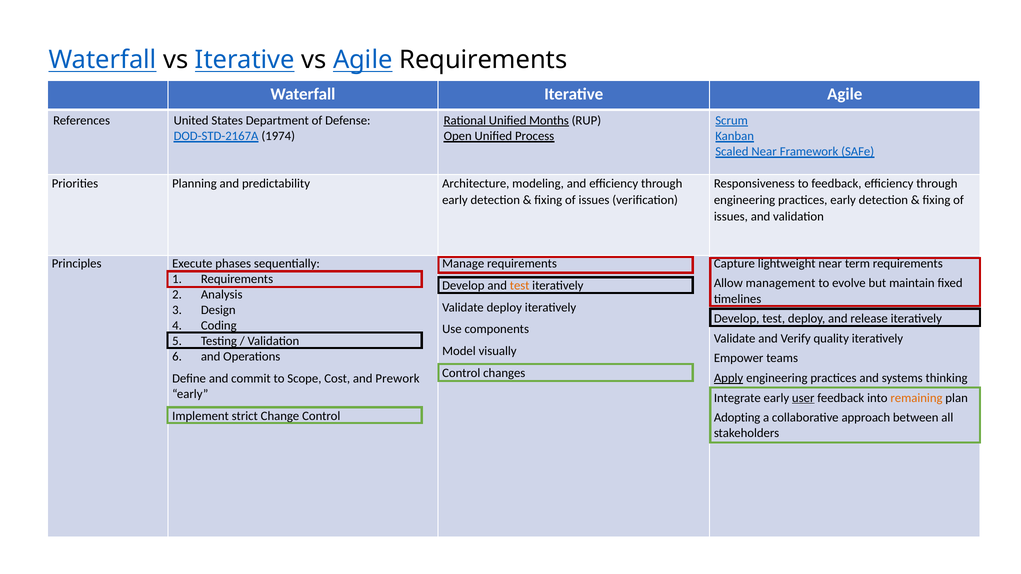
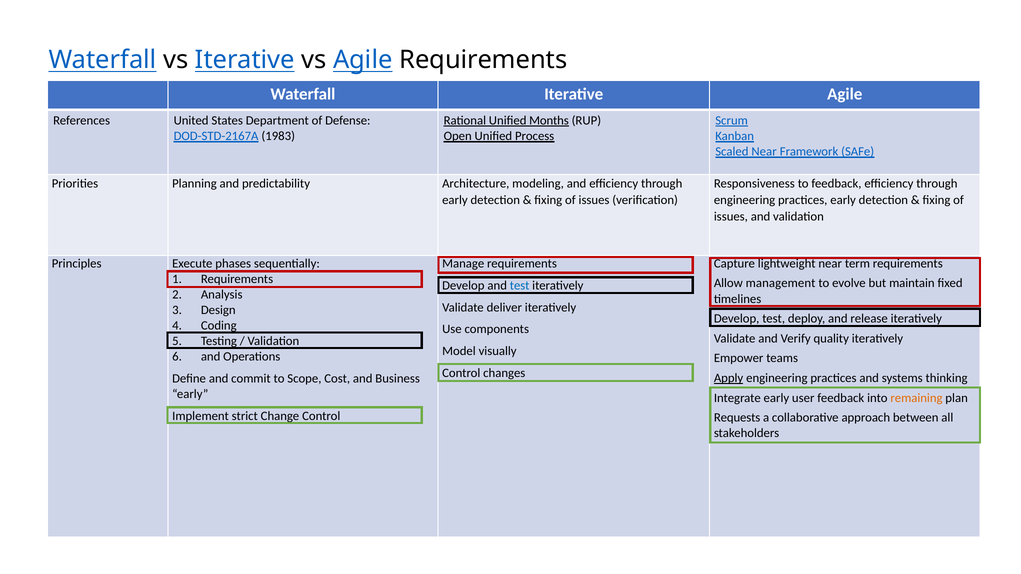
1974: 1974 -> 1983
test at (520, 286) colour: orange -> blue
Validate deploy: deploy -> deliver
Prework: Prework -> Business
user underline: present -> none
Adopting: Adopting -> Requests
